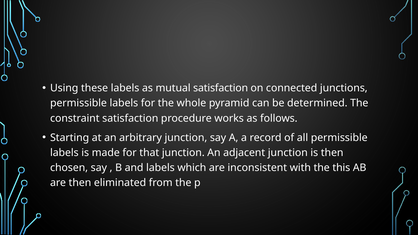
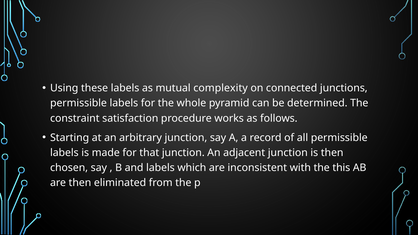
mutual satisfaction: satisfaction -> complexity
